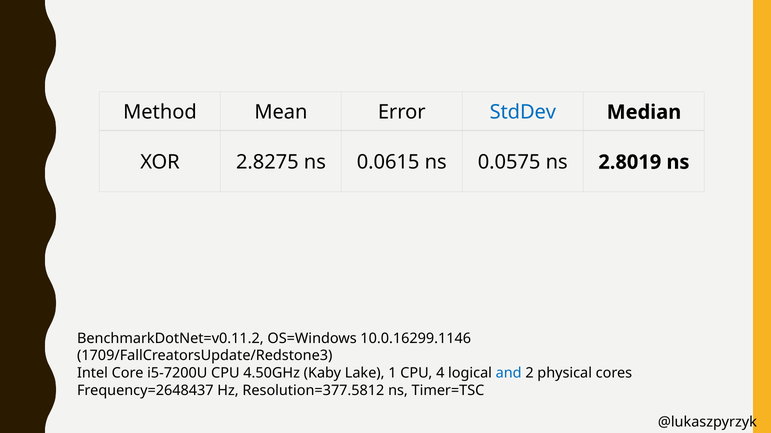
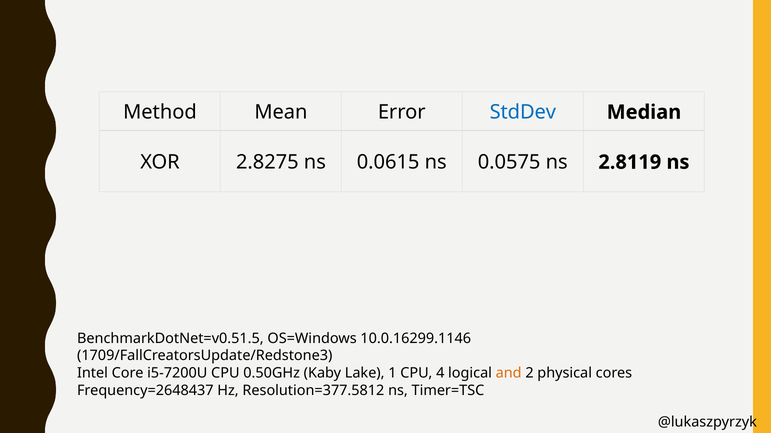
2.8019: 2.8019 -> 2.8119
BenchmarkDotNet=v0.11.2: BenchmarkDotNet=v0.11.2 -> BenchmarkDotNet=v0.51.5
4.50GHz: 4.50GHz -> 0.50GHz
and colour: blue -> orange
